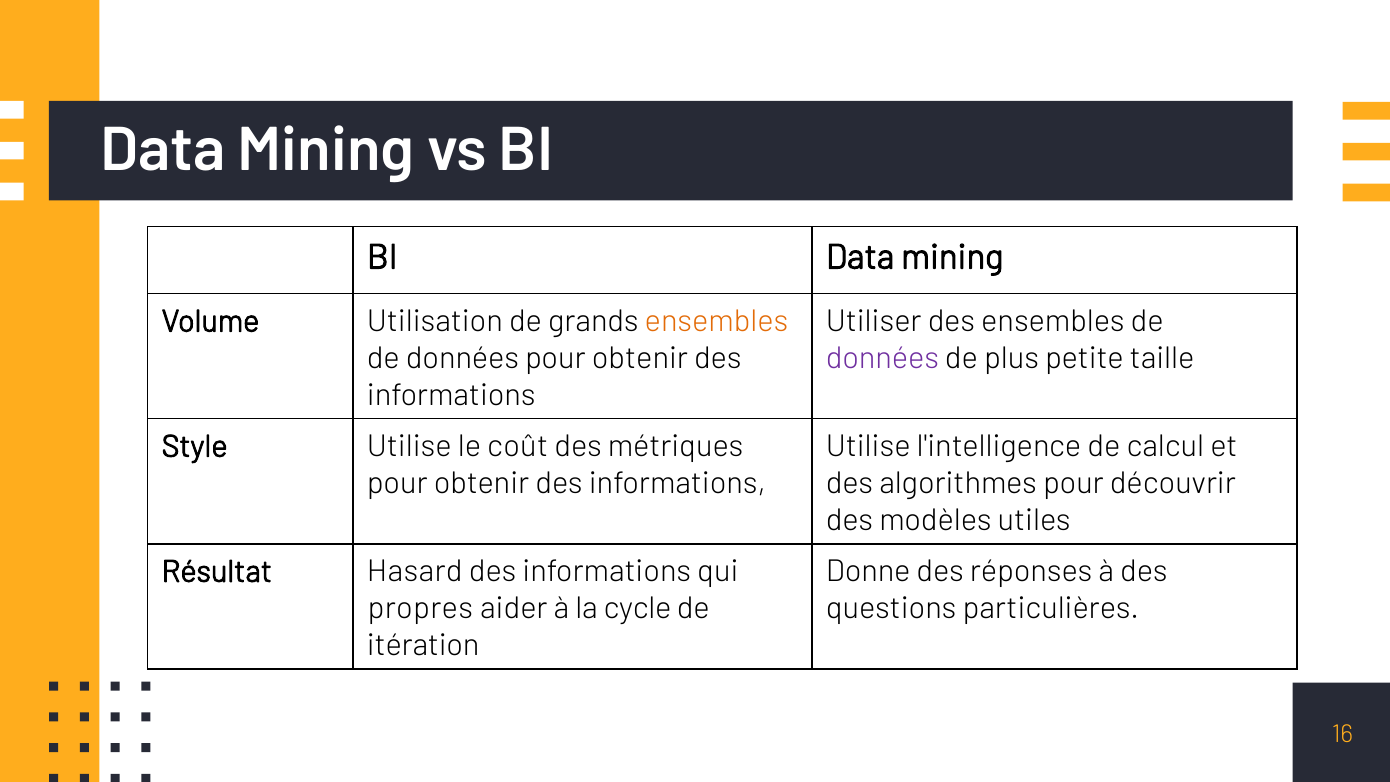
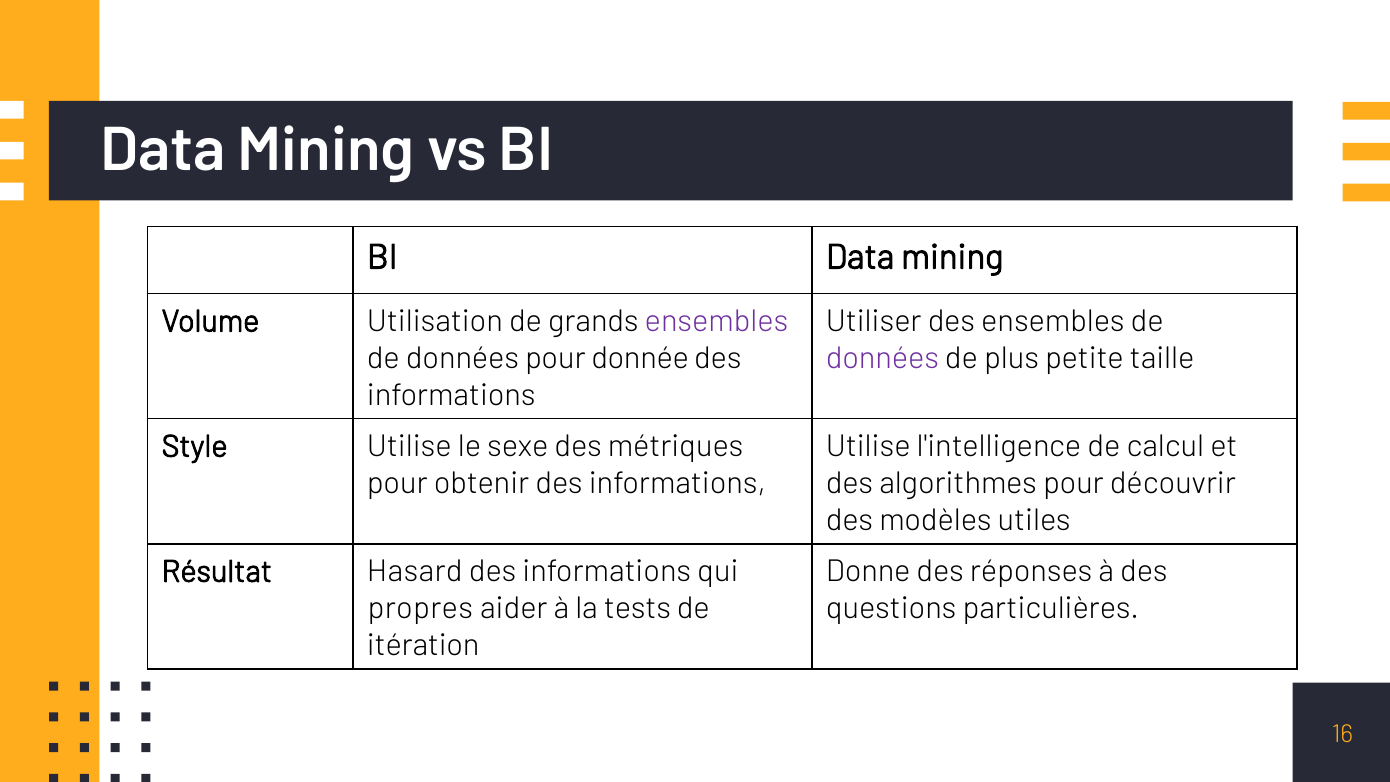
ensembles at (717, 321) colour: orange -> purple
données pour obtenir: obtenir -> donnée
coût: coût -> sexe
cycle: cycle -> tests
